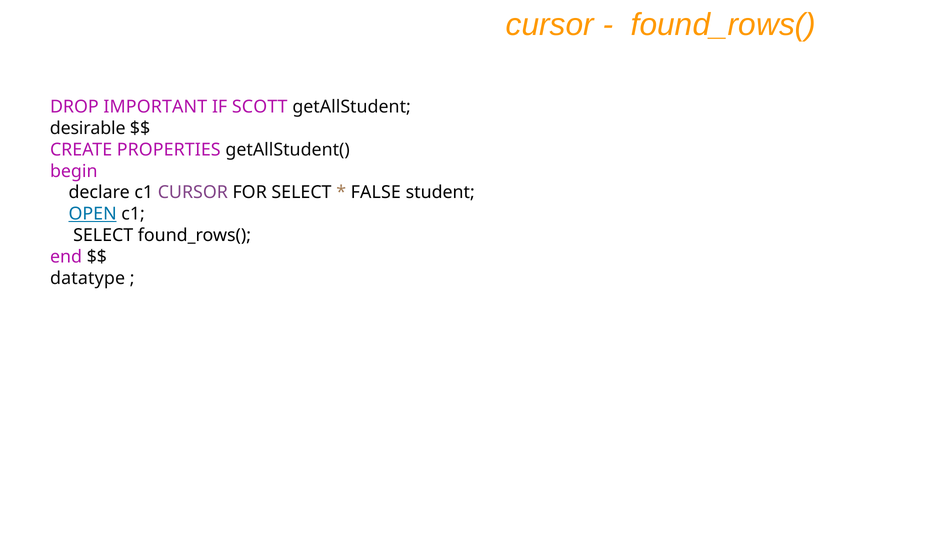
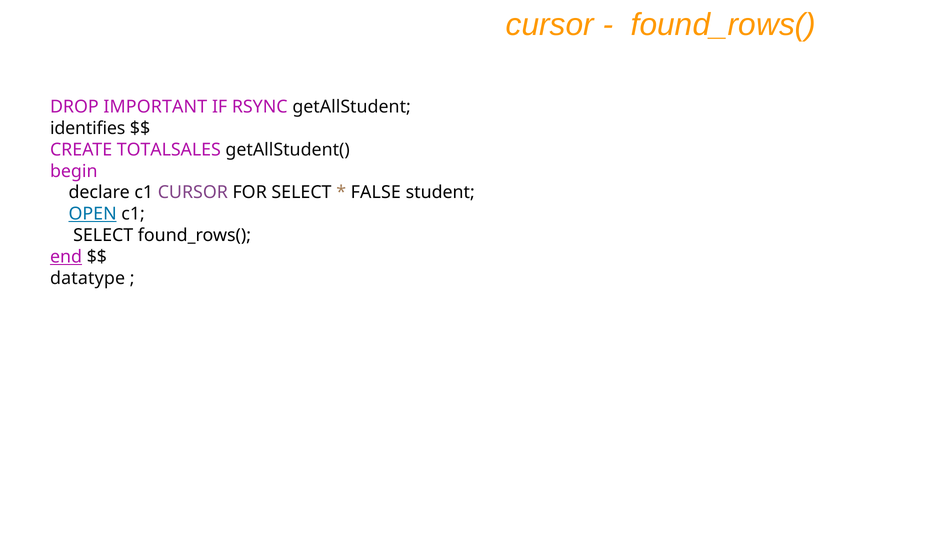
SCOTT: SCOTT -> RSYNC
desirable: desirable -> identifies
PROPERTIES: PROPERTIES -> TOTALSALES
end underline: none -> present
